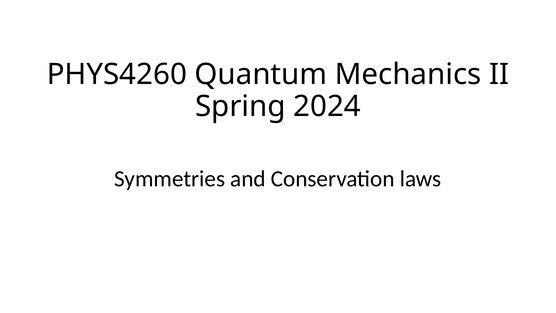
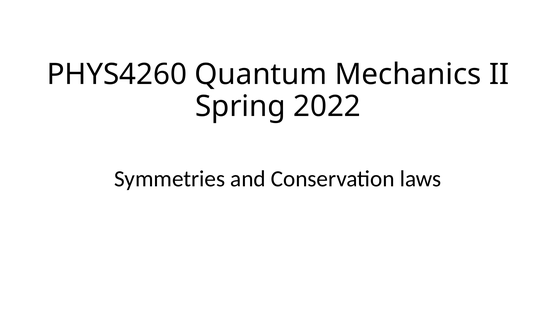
2024: 2024 -> 2022
